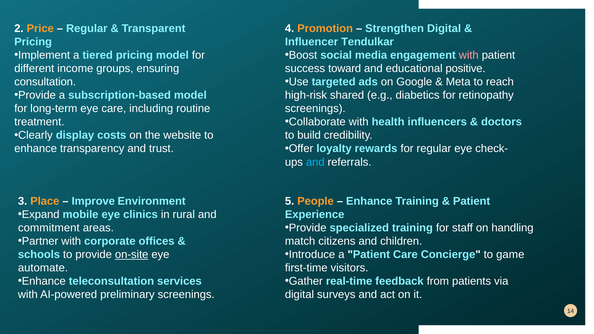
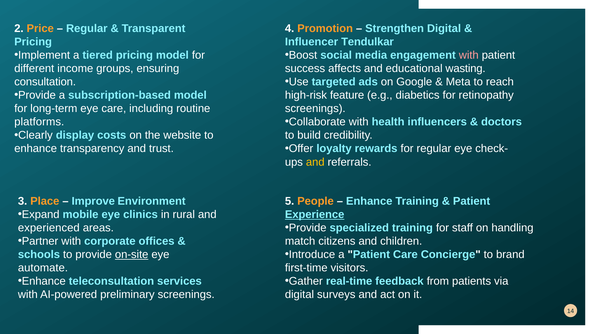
toward: toward -> affects
positive: positive -> wasting
shared: shared -> feature
treatment: treatment -> platforms
and at (315, 162) colour: light blue -> yellow
Experience underline: none -> present
commitment: commitment -> experienced
game: game -> brand
